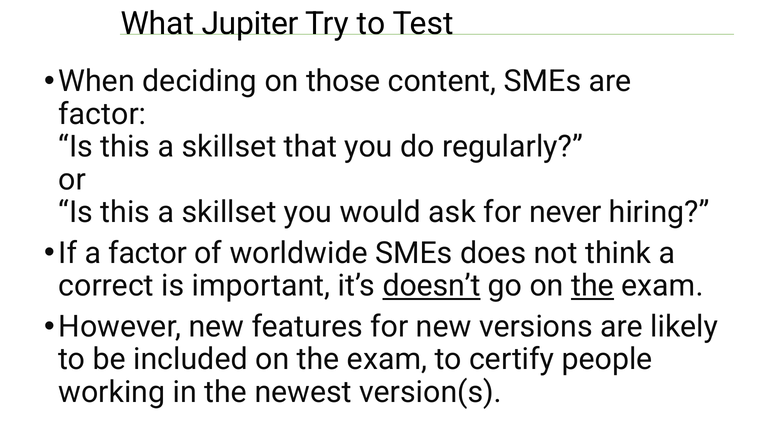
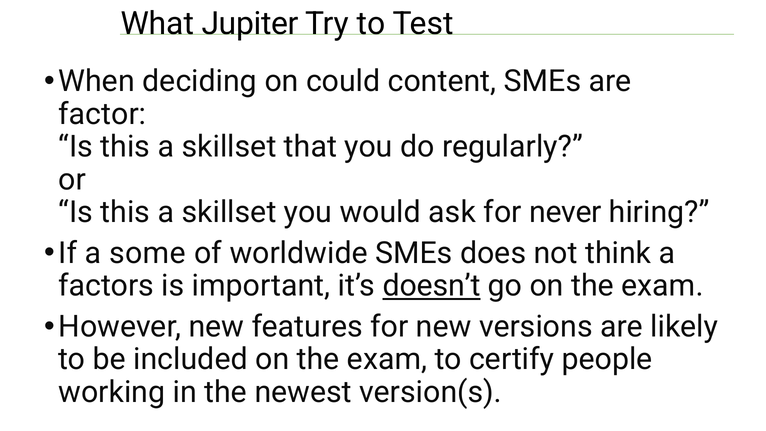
those: those -> could
a factor: factor -> some
correct: correct -> factors
the at (592, 286) underline: present -> none
